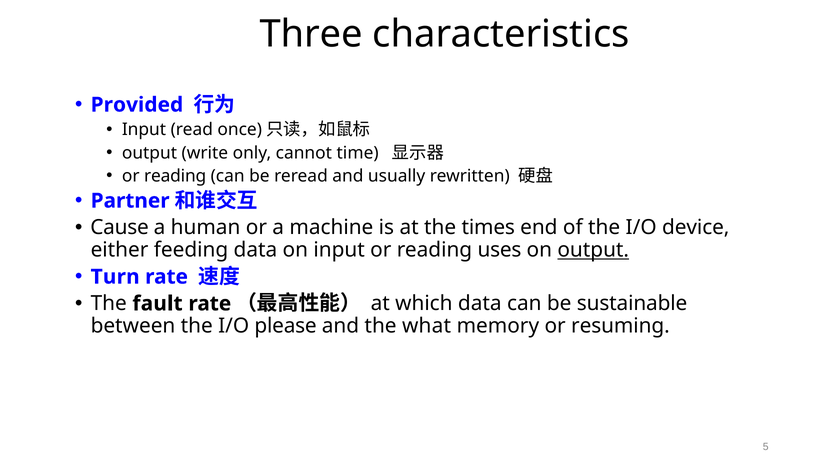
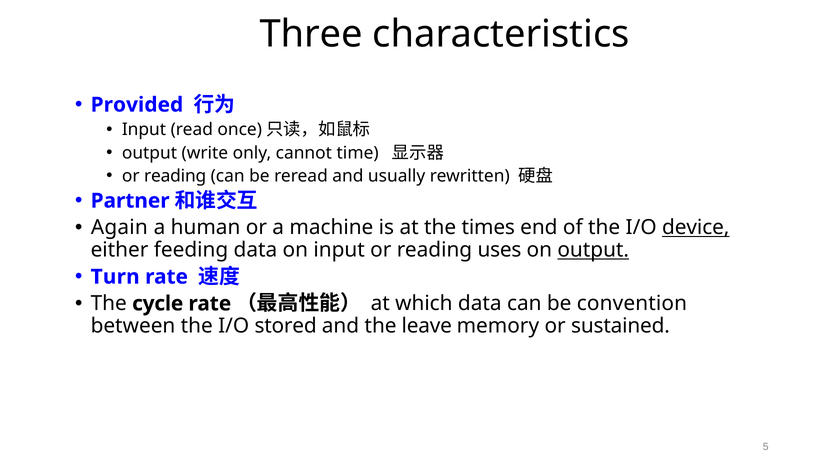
Cause: Cause -> Again
device underline: none -> present
fault: fault -> cycle
sustainable: sustainable -> convention
please: please -> stored
what: what -> leave
resuming: resuming -> sustained
